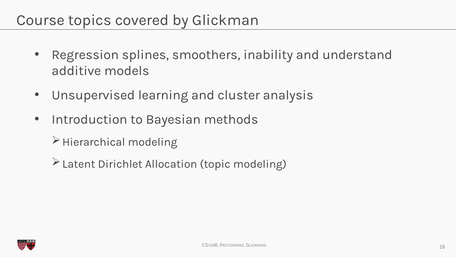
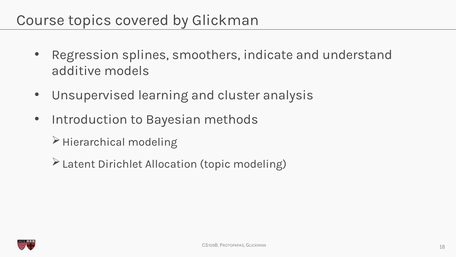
inability: inability -> indicate
